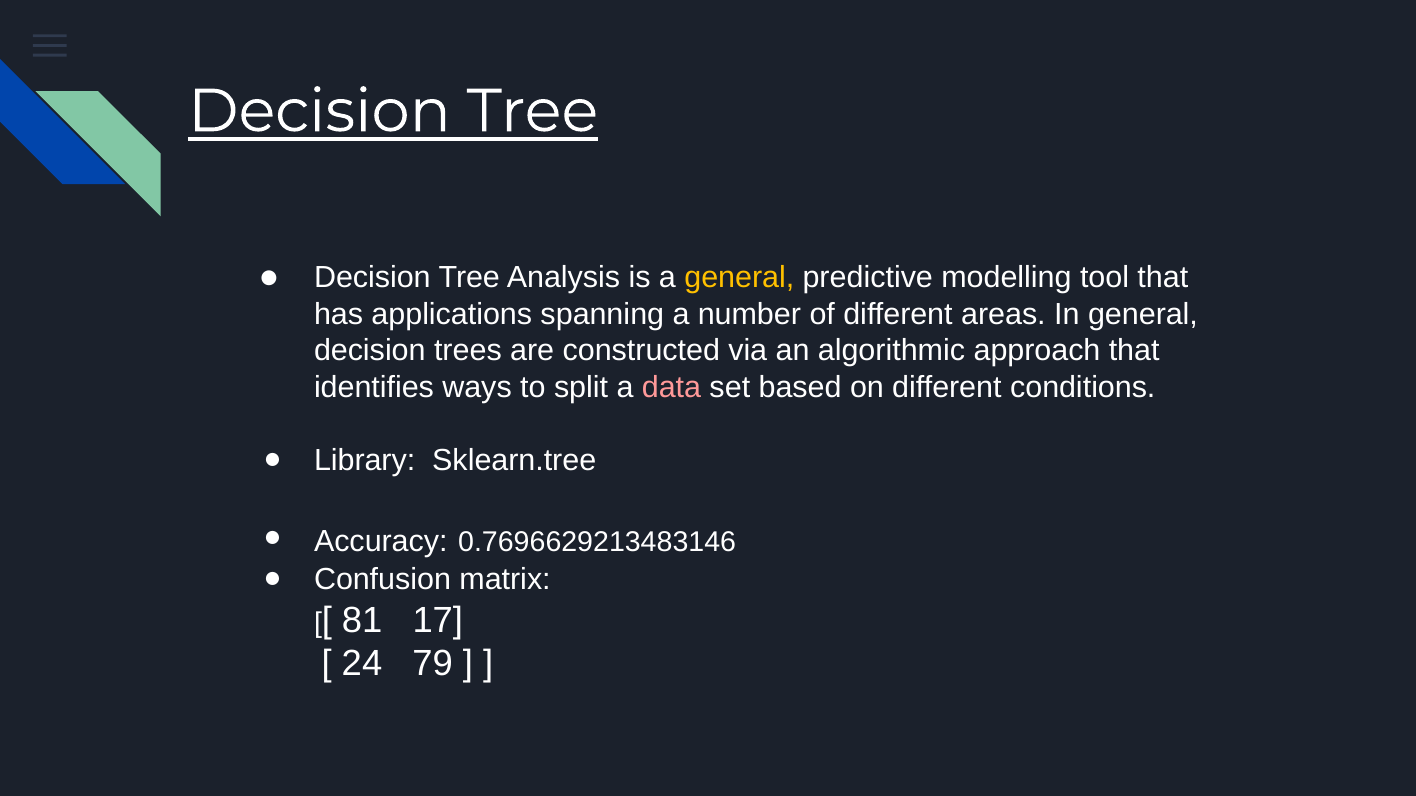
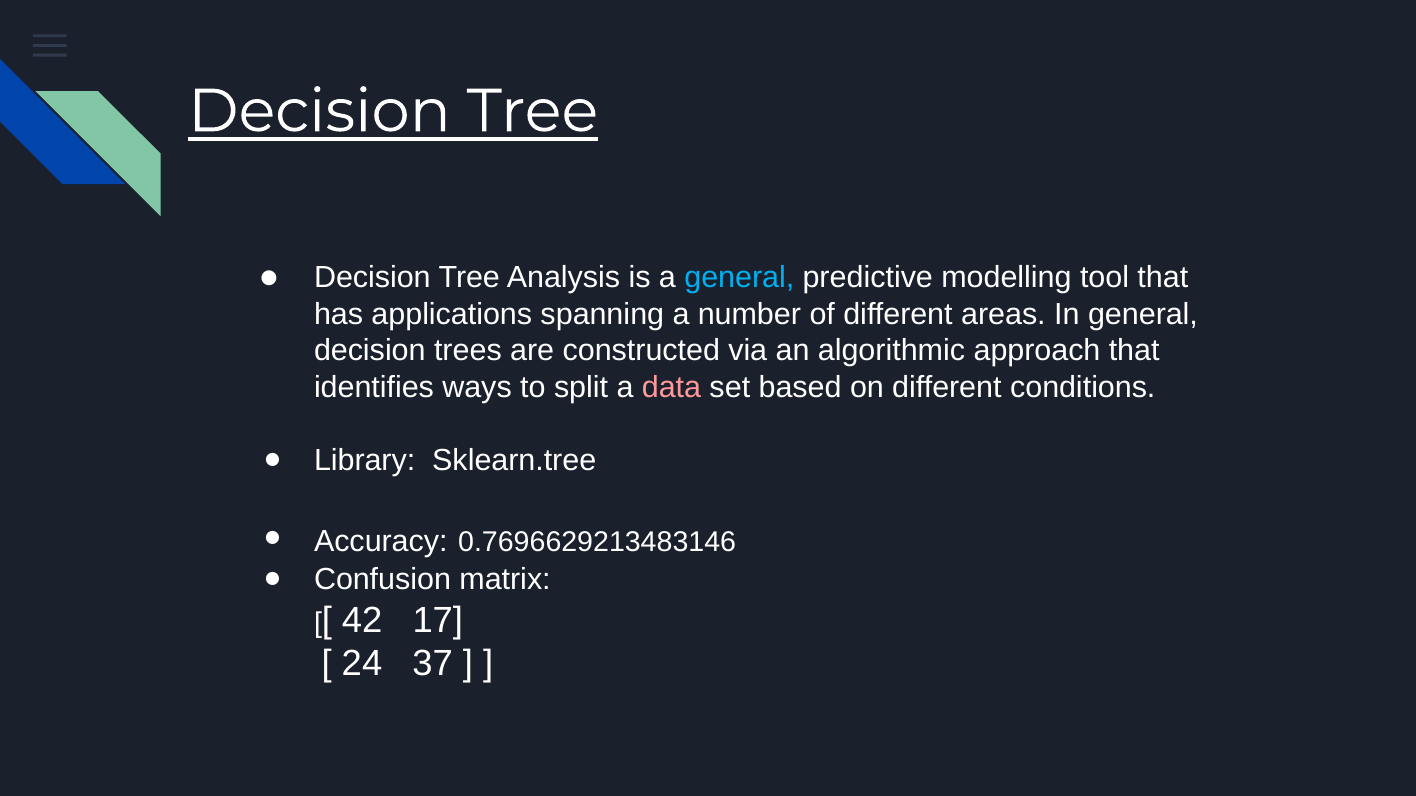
general at (739, 278) colour: yellow -> light blue
81: 81 -> 42
79: 79 -> 37
